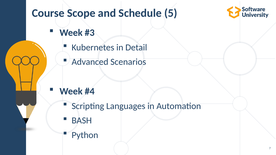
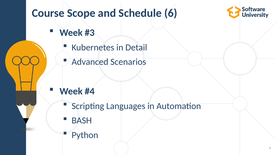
5: 5 -> 6
